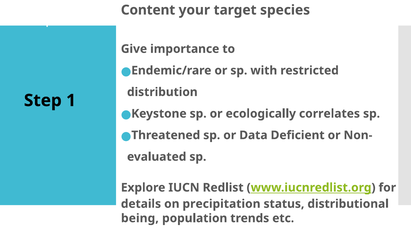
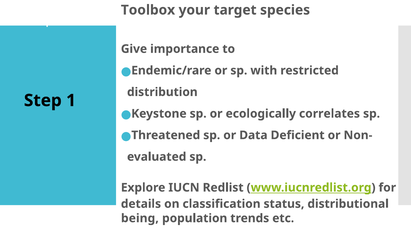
Content: Content -> Toolbox
precipitation: precipitation -> classification
